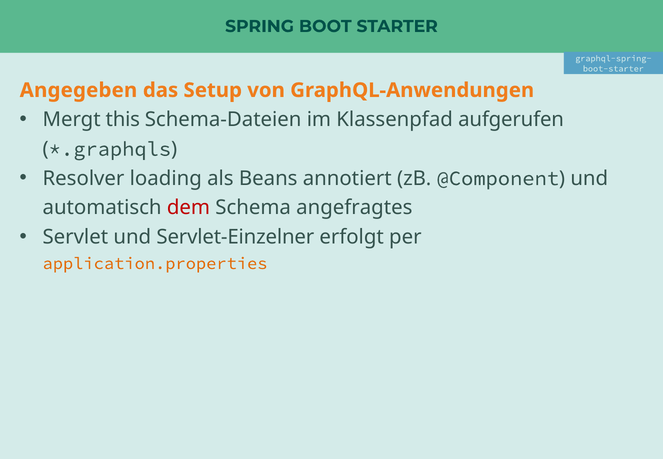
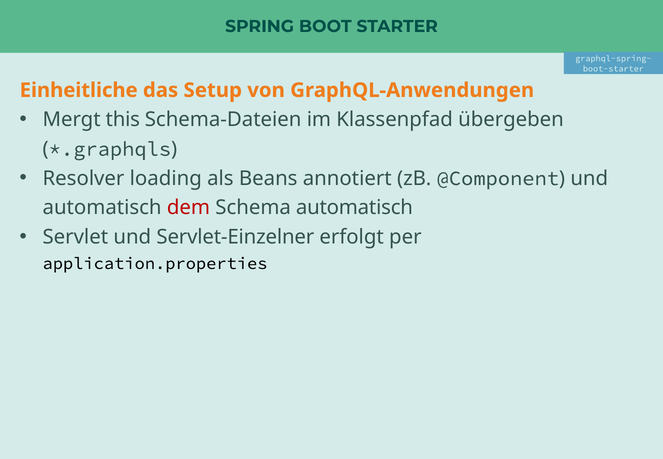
Angegeben: Angegeben -> Einheitliche
aufgerufen: aufgerufen -> übergeben
Schema angefragtes: angefragtes -> automatisch
application.properties colour: orange -> black
